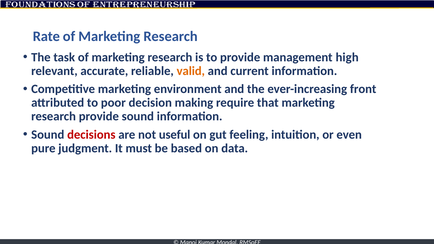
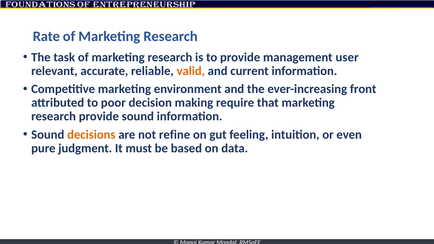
high: high -> user
decisions colour: red -> orange
useful: useful -> refine
